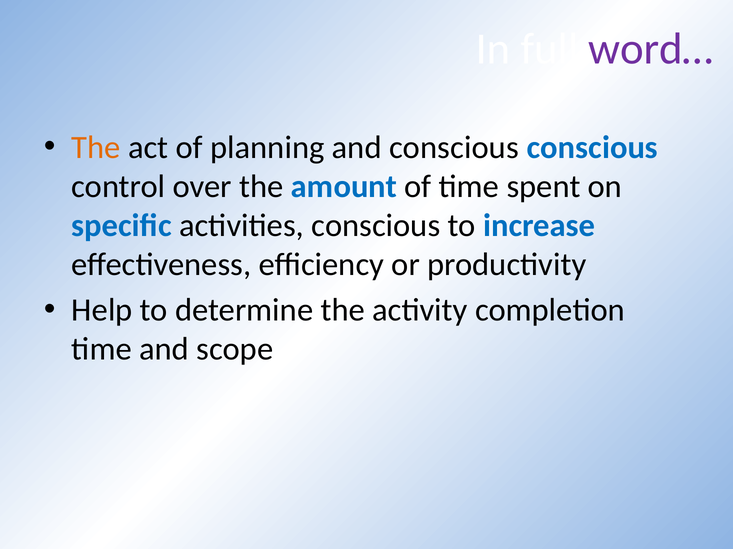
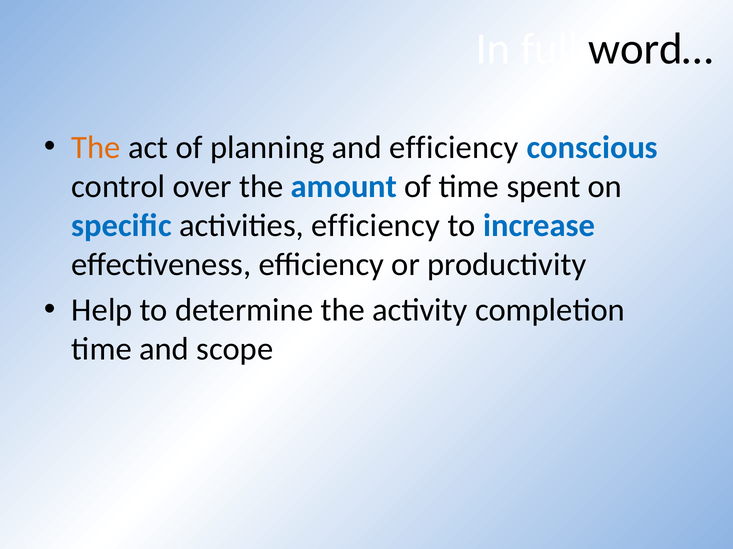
word… colour: purple -> black
and conscious: conscious -> efficiency
activities conscious: conscious -> efficiency
